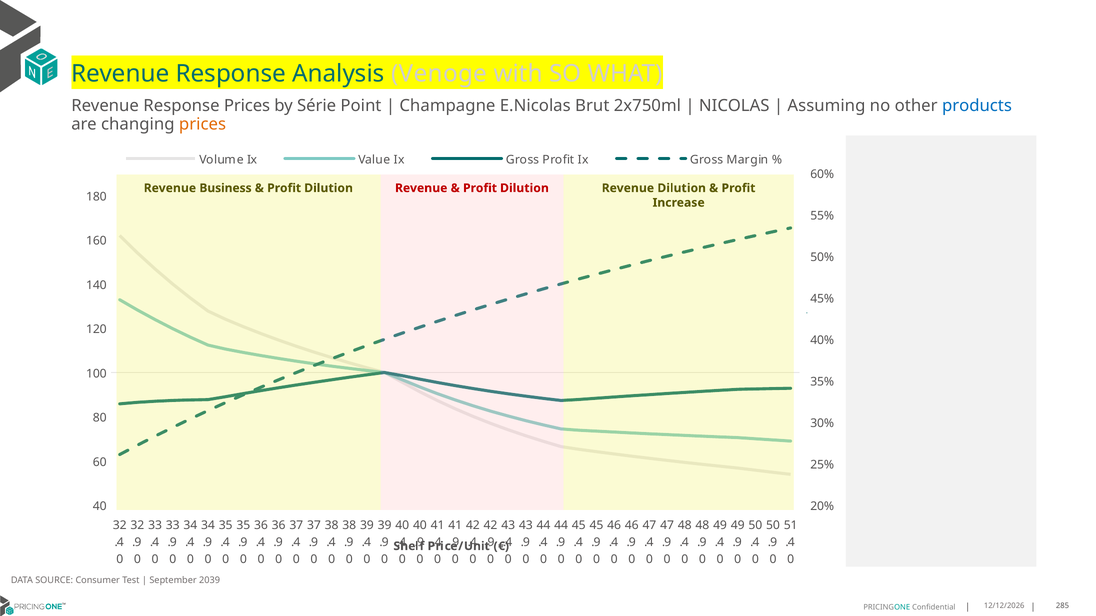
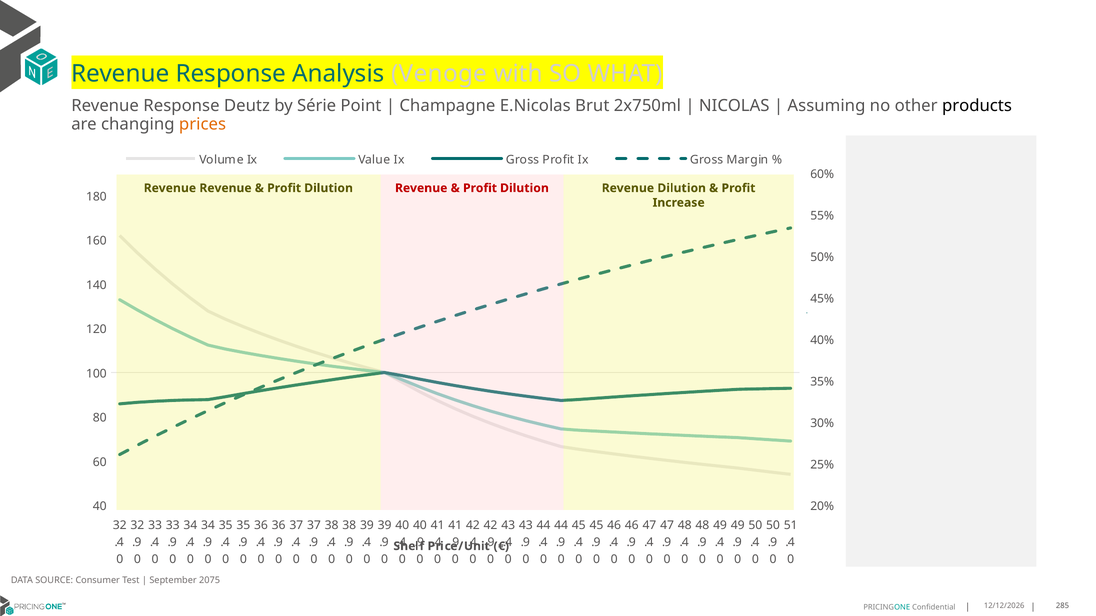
Response Prices: Prices -> Deutz
products colour: blue -> black
Revenue Business: Business -> Revenue
2039: 2039 -> 2075
